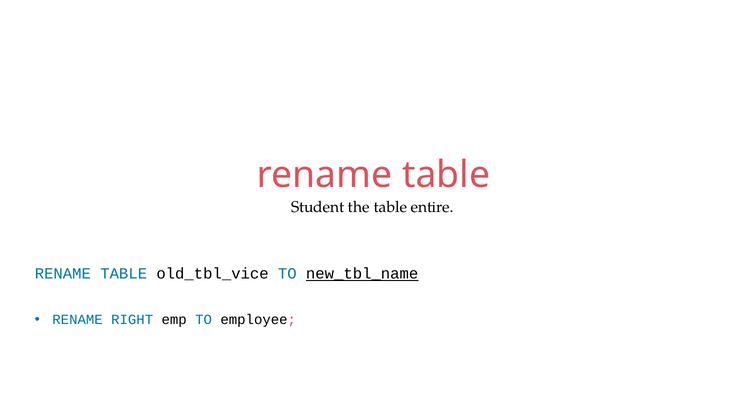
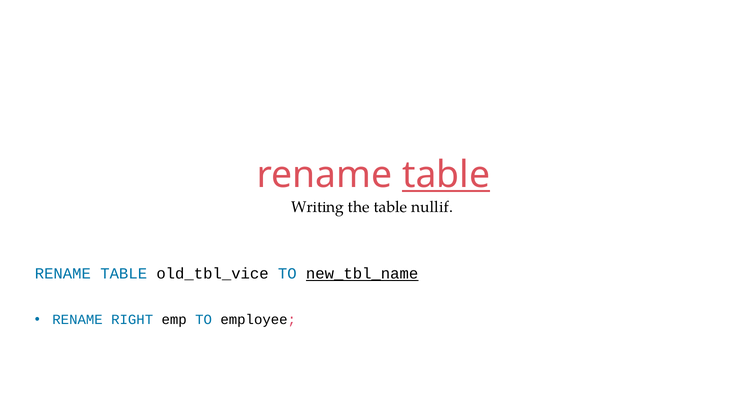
table at (446, 175) underline: none -> present
Student: Student -> Writing
entire: entire -> nullif
